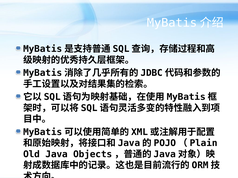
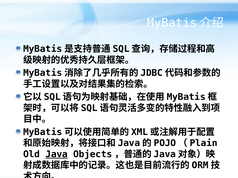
Java underline: none -> present
